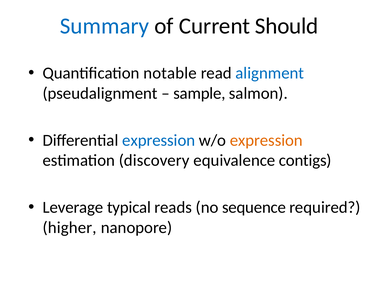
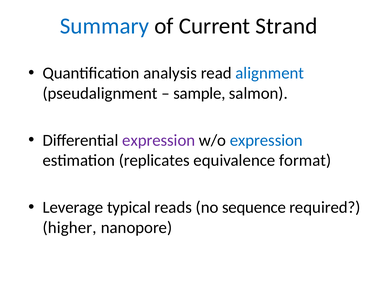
Should: Should -> Strand
notable: notable -> analysis
expression at (159, 140) colour: blue -> purple
expression at (266, 140) colour: orange -> blue
discovery: discovery -> replicates
contigs: contigs -> format
